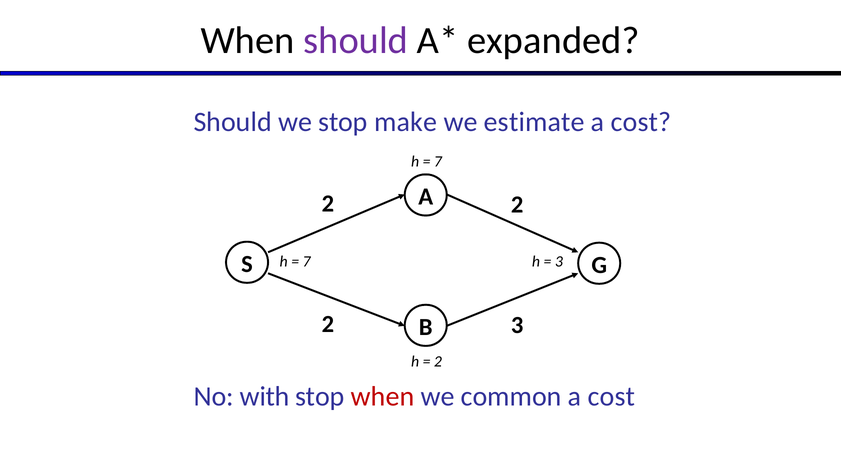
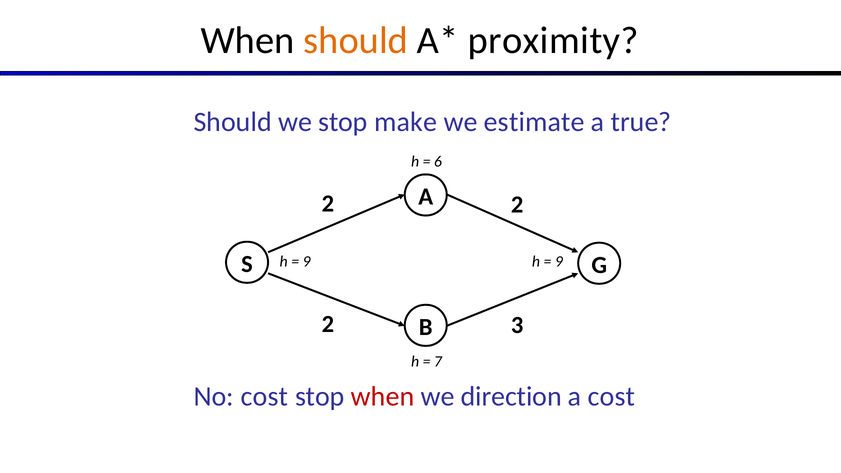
should colour: purple -> orange
expanded: expanded -> proximity
cost at (641, 122): cost -> true
7 at (438, 162): 7 -> 6
7 at (307, 262): 7 -> 9
3 at (559, 262): 3 -> 9
2 at (438, 361): 2 -> 7
with at (265, 397): with -> cost
common: common -> direction
